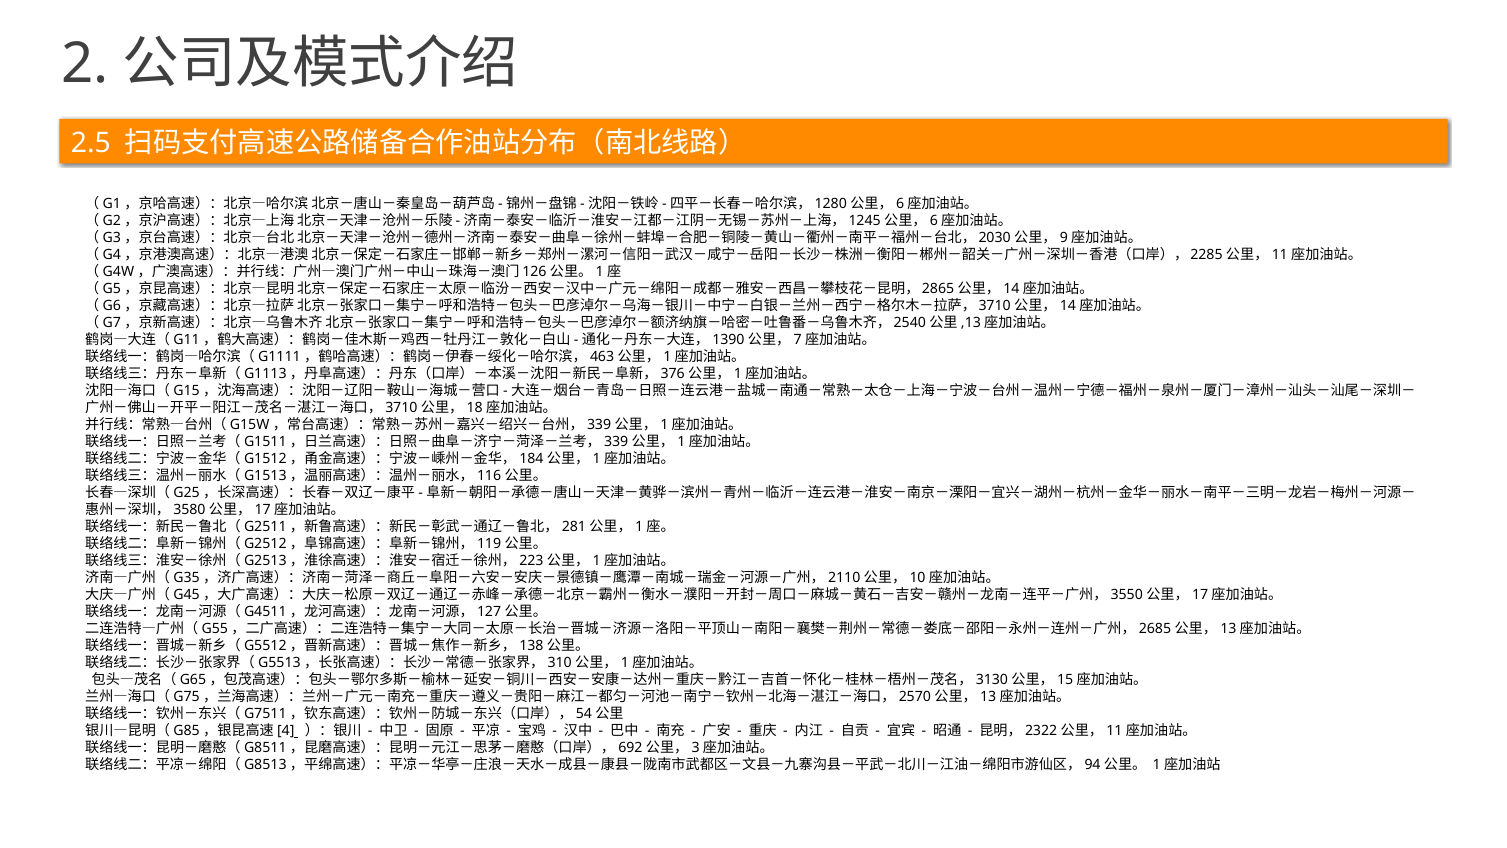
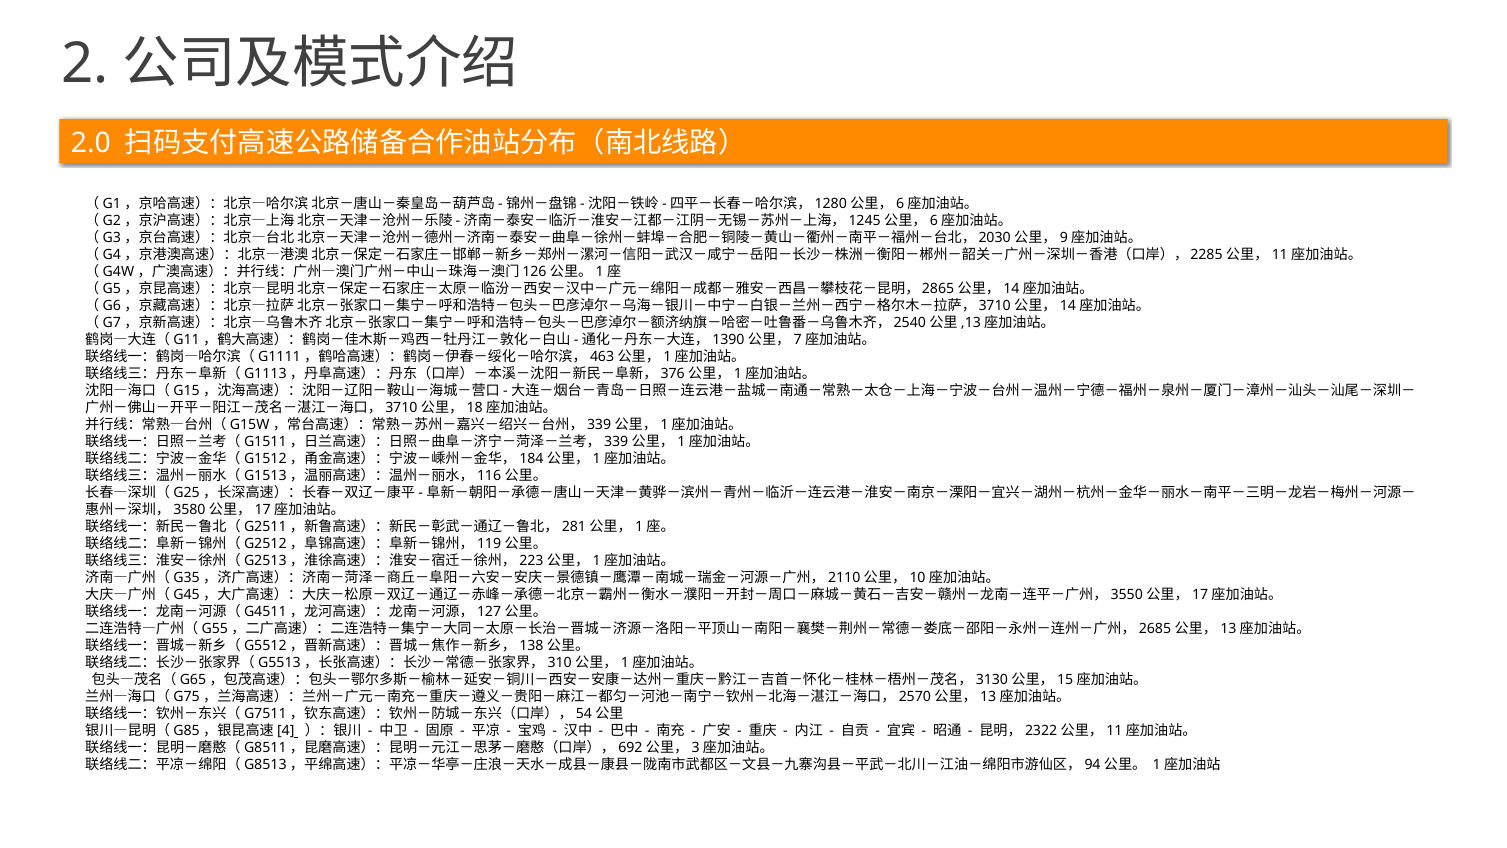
2.5: 2.5 -> 2.0
